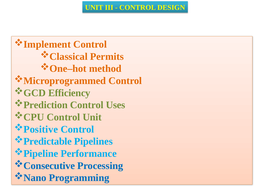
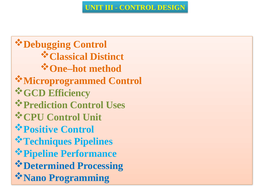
Implement: Implement -> Debugging
Permits: Permits -> Distinct
Predictable: Predictable -> Techniques
Consecutive: Consecutive -> Determined
